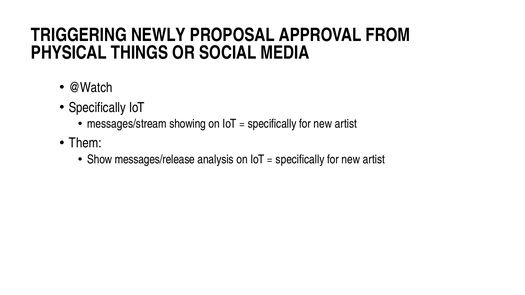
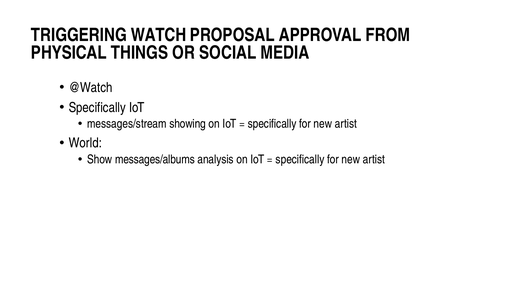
NEWLY: NEWLY -> WATCH
Them: Them -> World
messages/release: messages/release -> messages/albums
